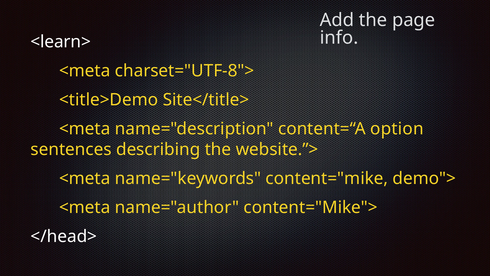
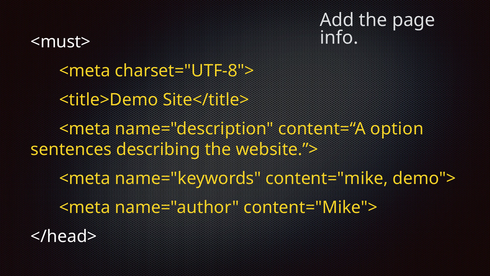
<learn>: <learn> -> <must>
